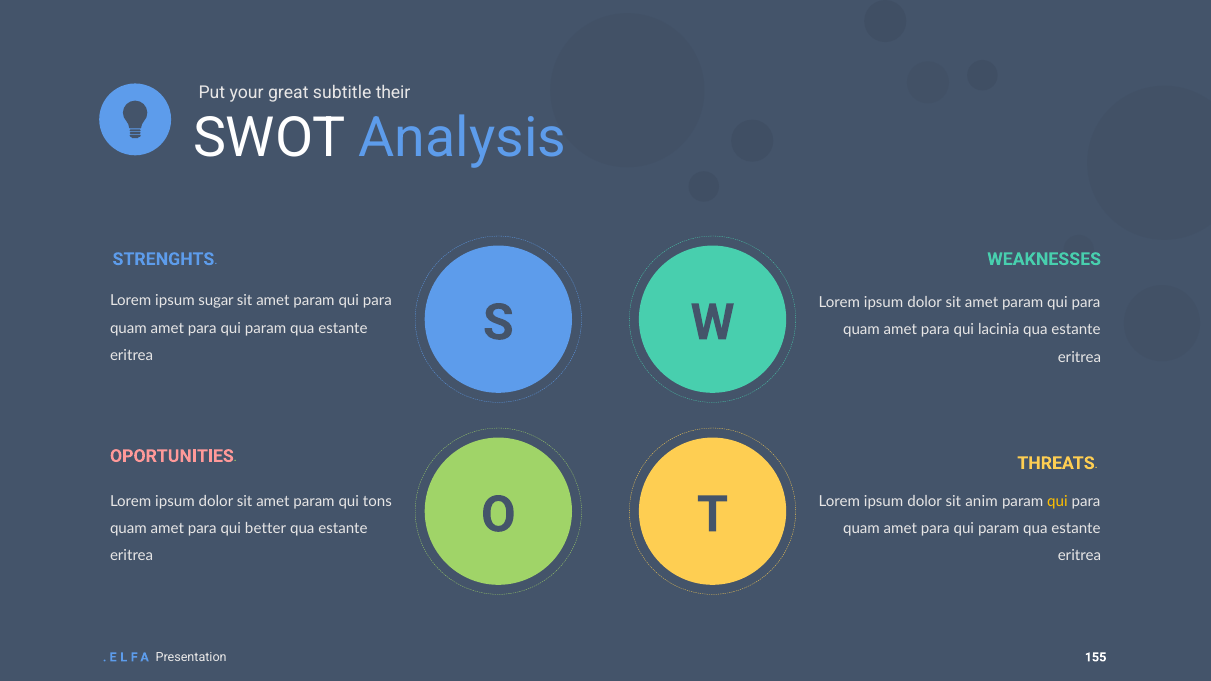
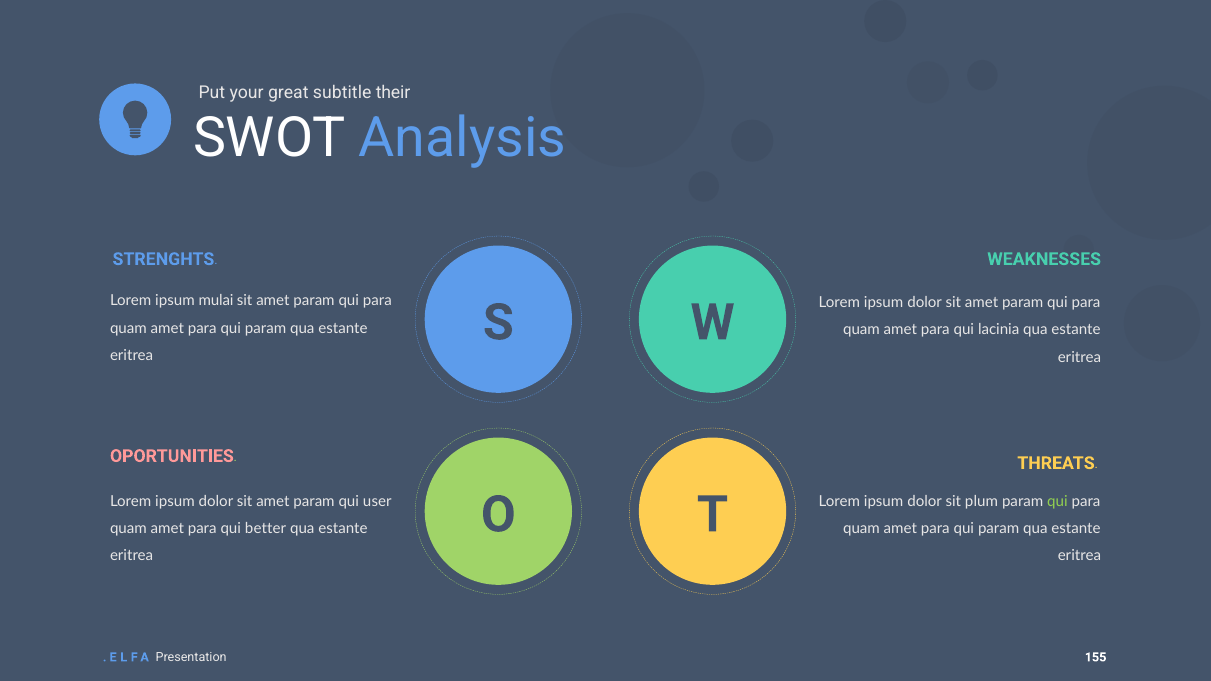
sugar: sugar -> mulai
tons: tons -> user
anim: anim -> plum
qui at (1057, 501) colour: yellow -> light green
